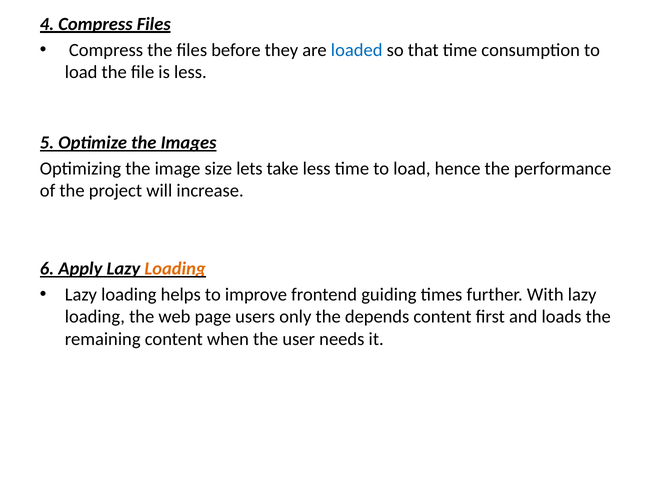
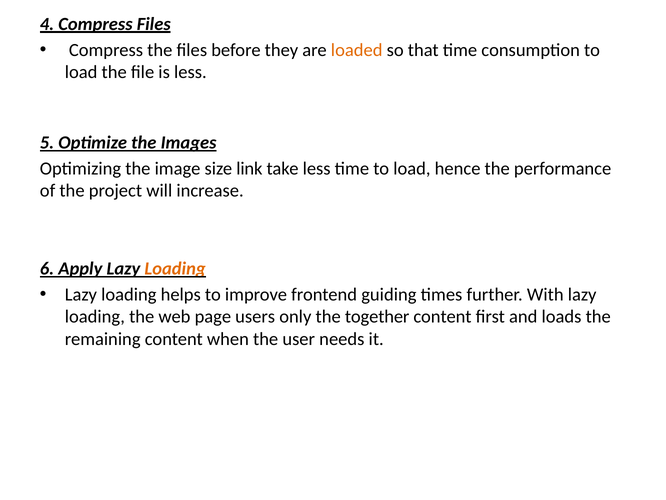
loaded colour: blue -> orange
lets: lets -> link
depends: depends -> together
